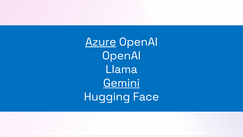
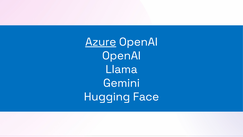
Gemini underline: present -> none
